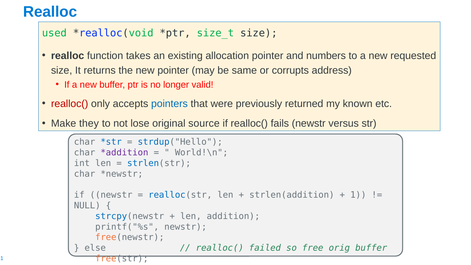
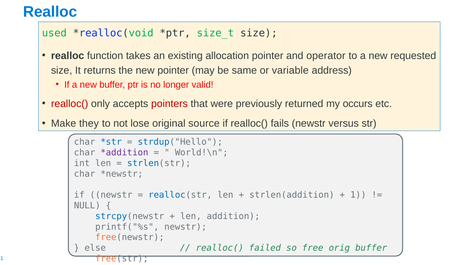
numbers: numbers -> operator
corrupts: corrupts -> variable
pointers colour: blue -> red
known: known -> occurs
